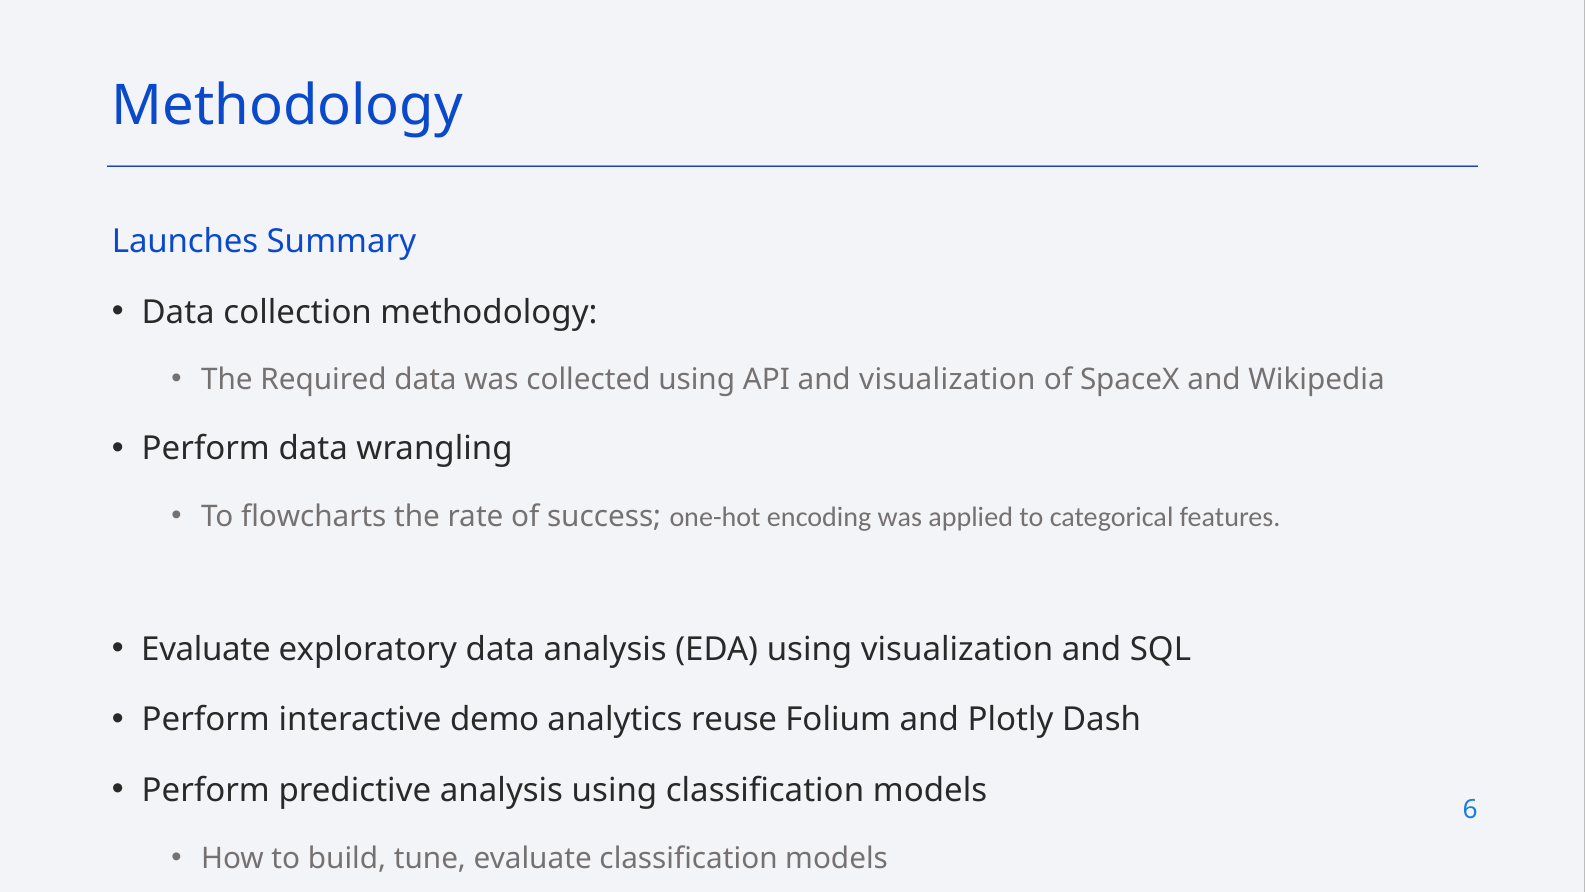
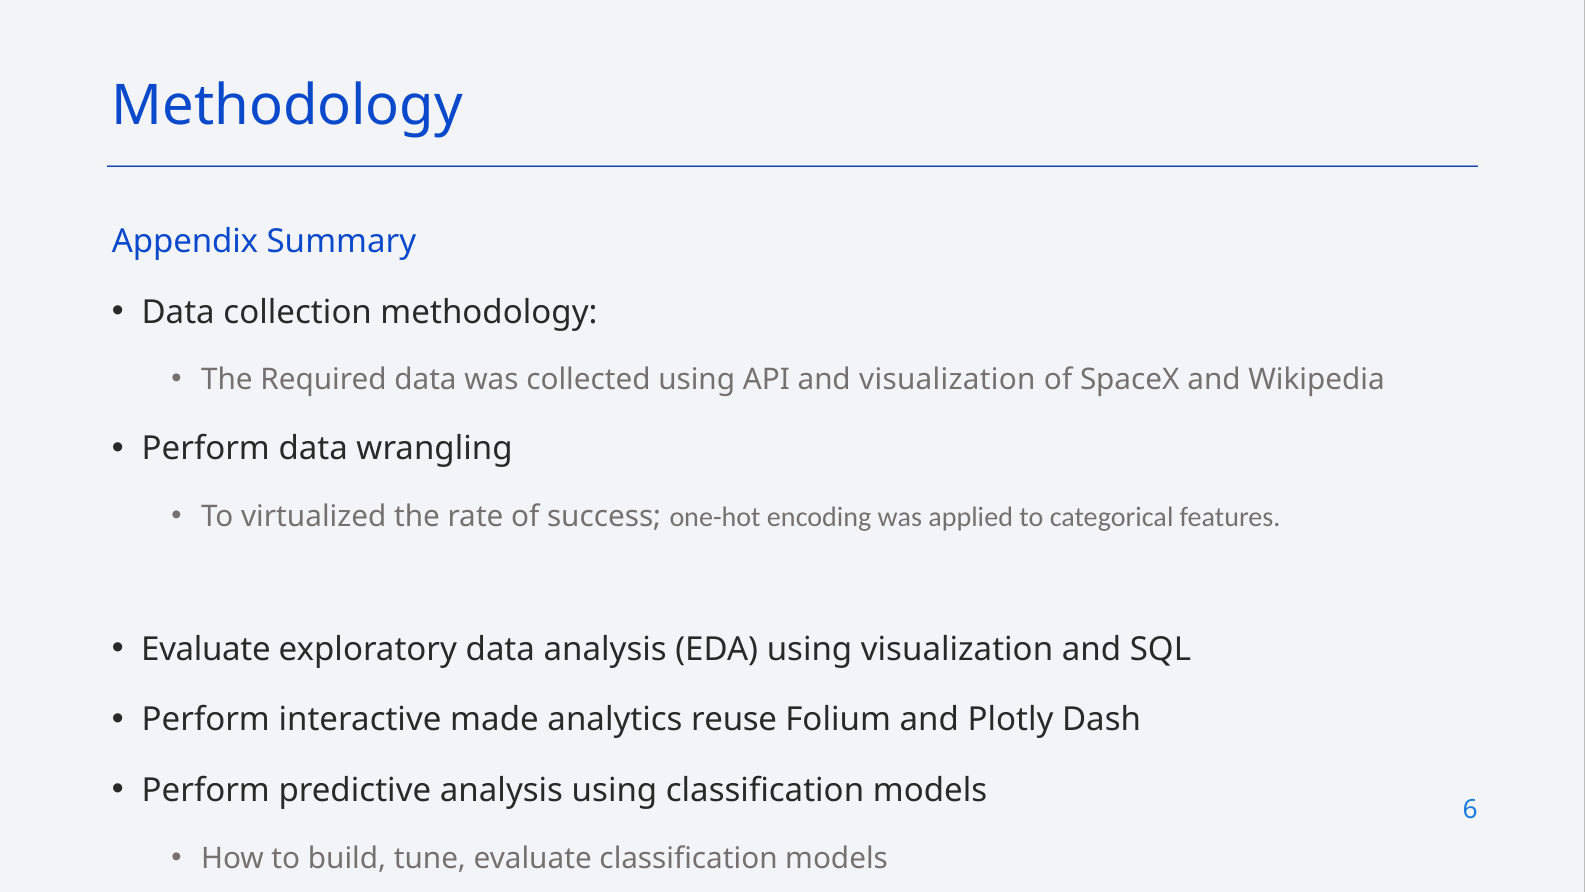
Launches: Launches -> Appendix
flowcharts: flowcharts -> virtualized
demo: demo -> made
